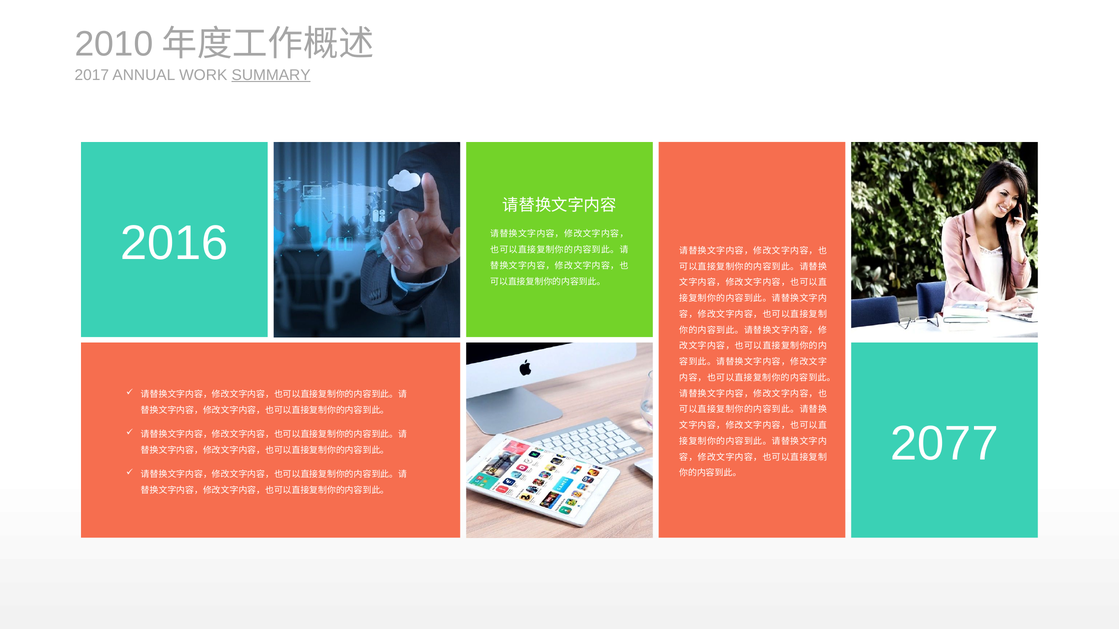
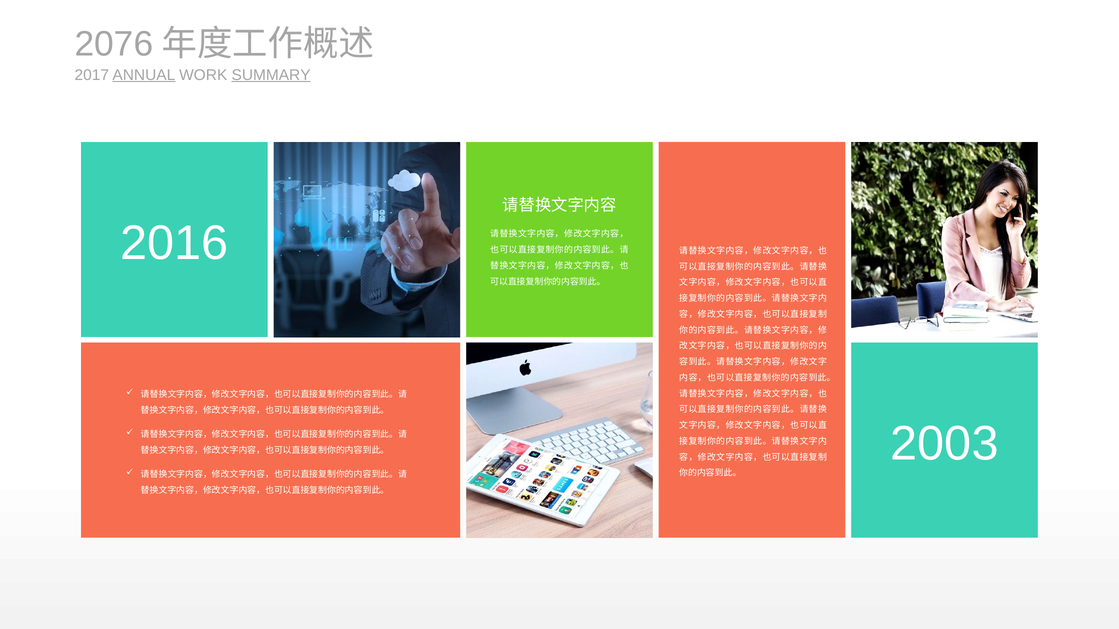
2010: 2010 -> 2076
ANNUAL underline: none -> present
2077: 2077 -> 2003
